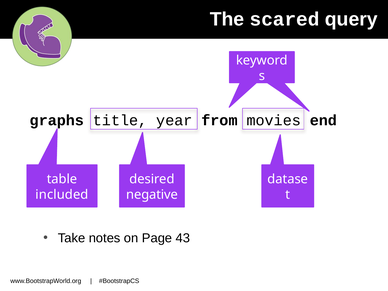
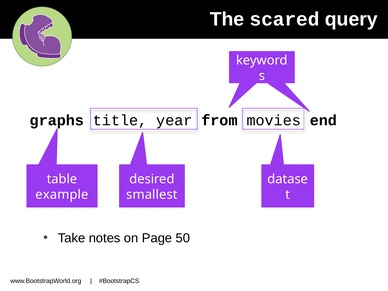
included: included -> example
negative: negative -> smallest
43: 43 -> 50
